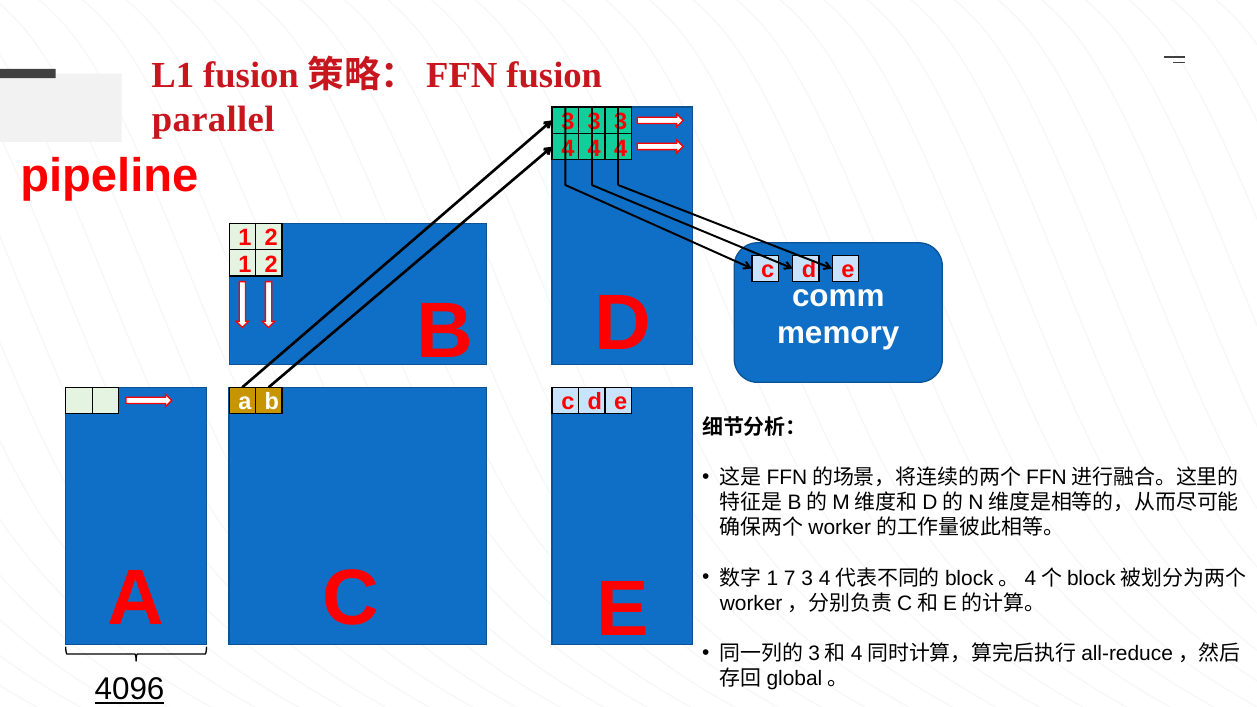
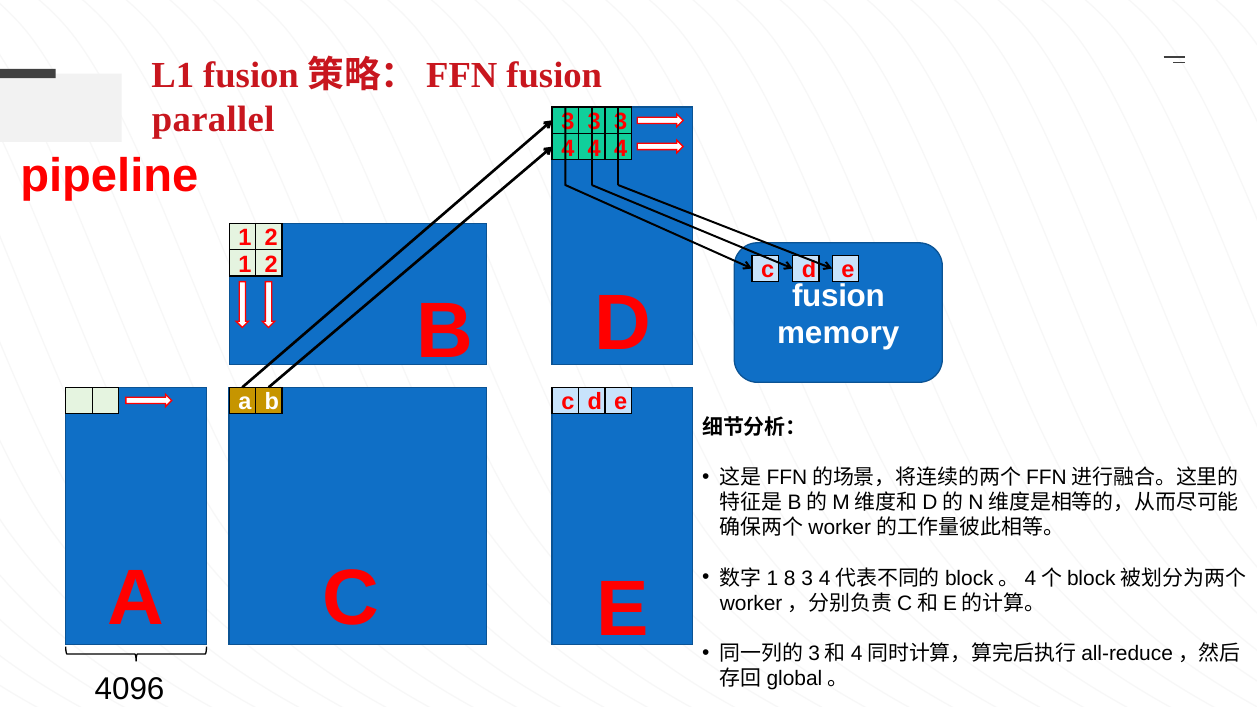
comm at (838, 296): comm -> fusion
7: 7 -> 8
4096 underline: present -> none
